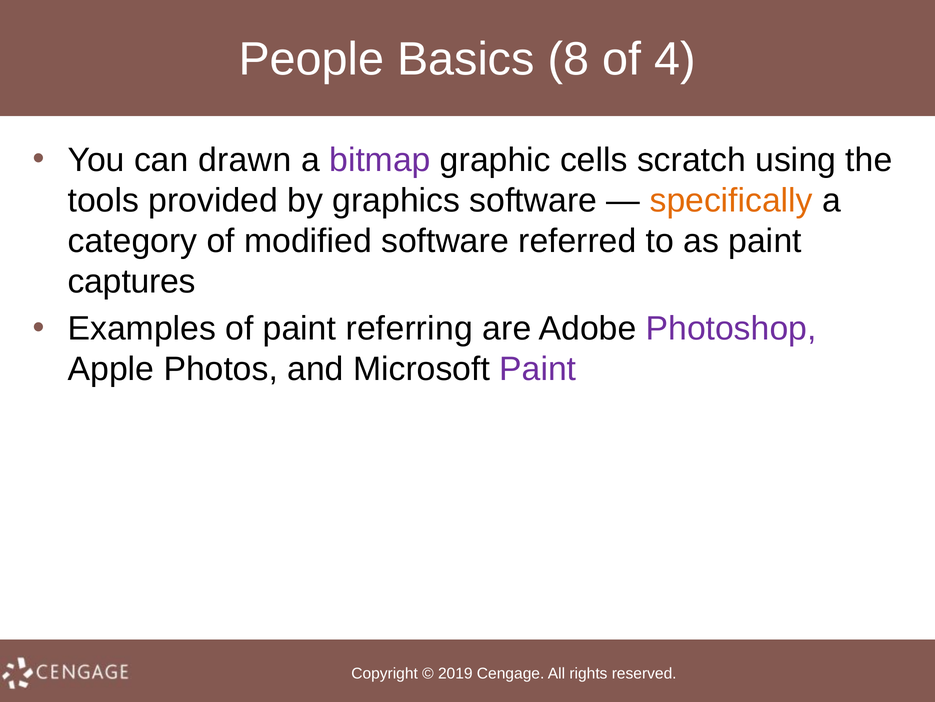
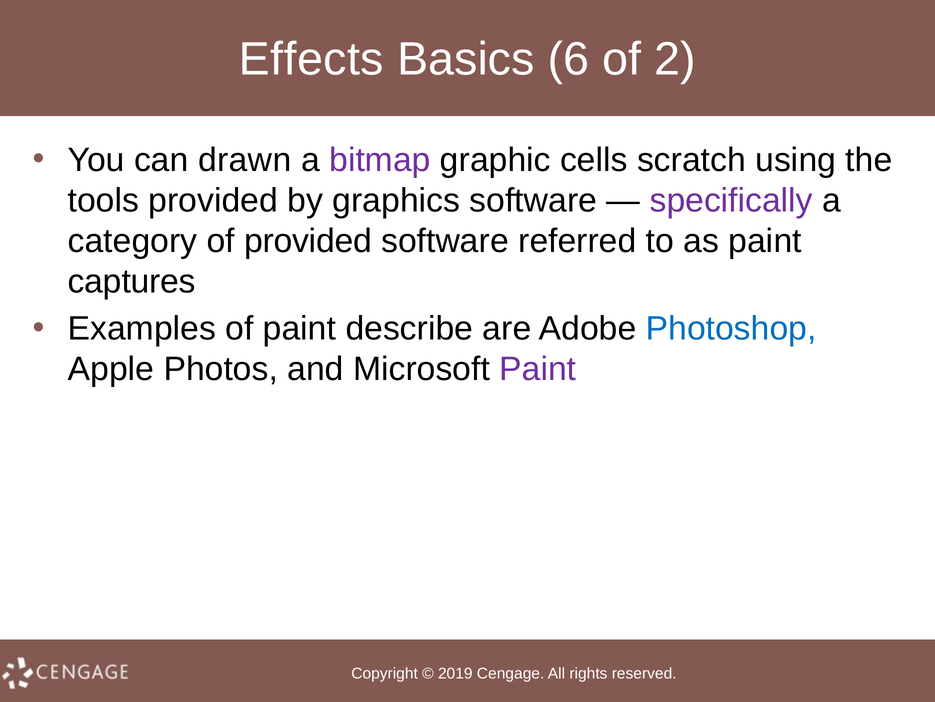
People: People -> Effects
8: 8 -> 6
4: 4 -> 2
specifically colour: orange -> purple
of modified: modified -> provided
referring: referring -> describe
Photoshop colour: purple -> blue
